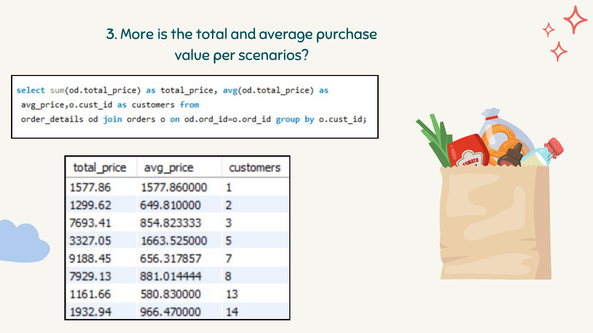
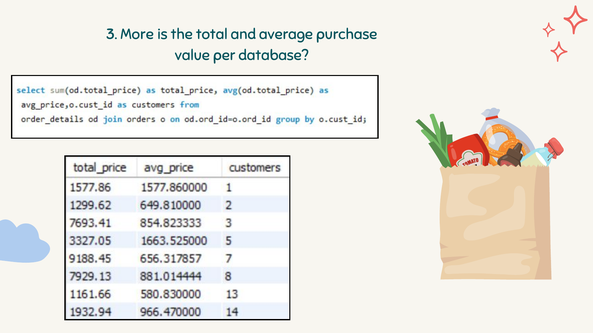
scenarios: scenarios -> database
